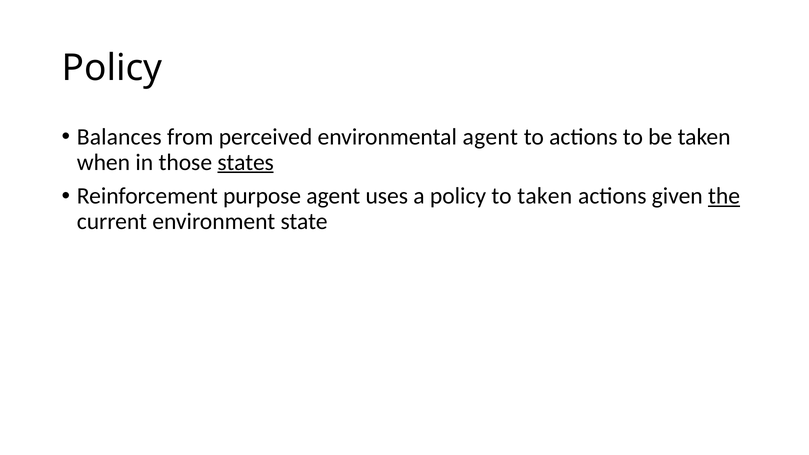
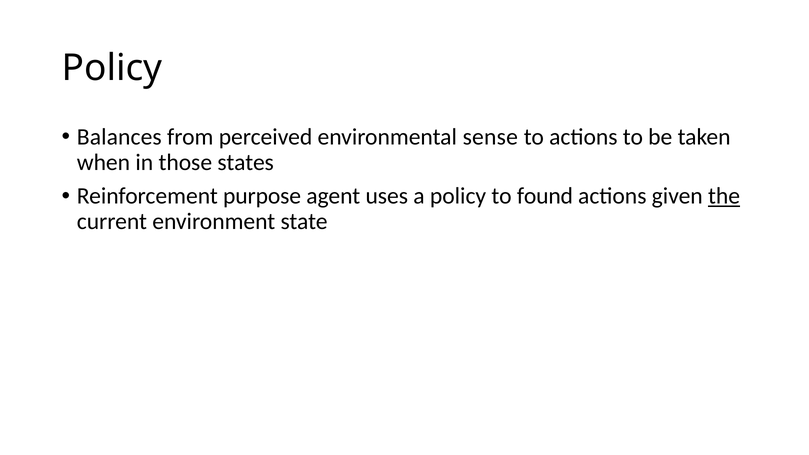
environmental agent: agent -> sense
states underline: present -> none
to taken: taken -> found
